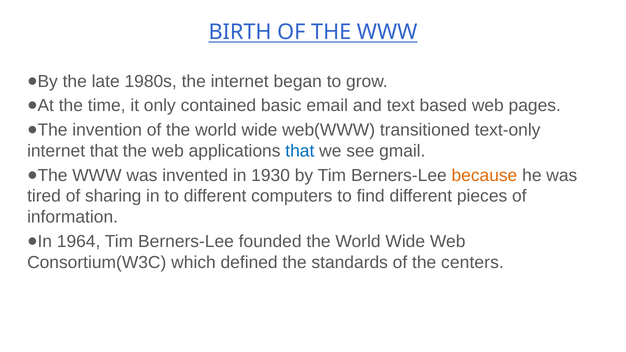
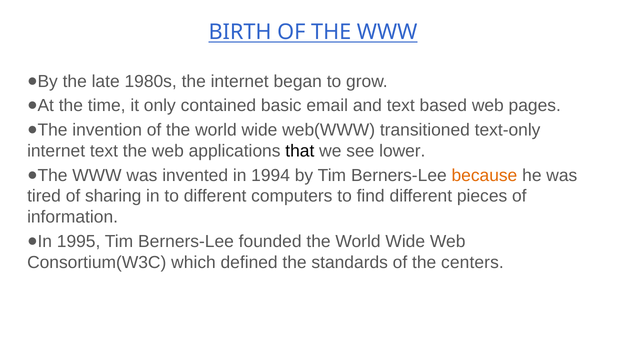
internet that: that -> text
that at (300, 151) colour: blue -> black
gmail: gmail -> lower
1930: 1930 -> 1994
1964: 1964 -> 1995
